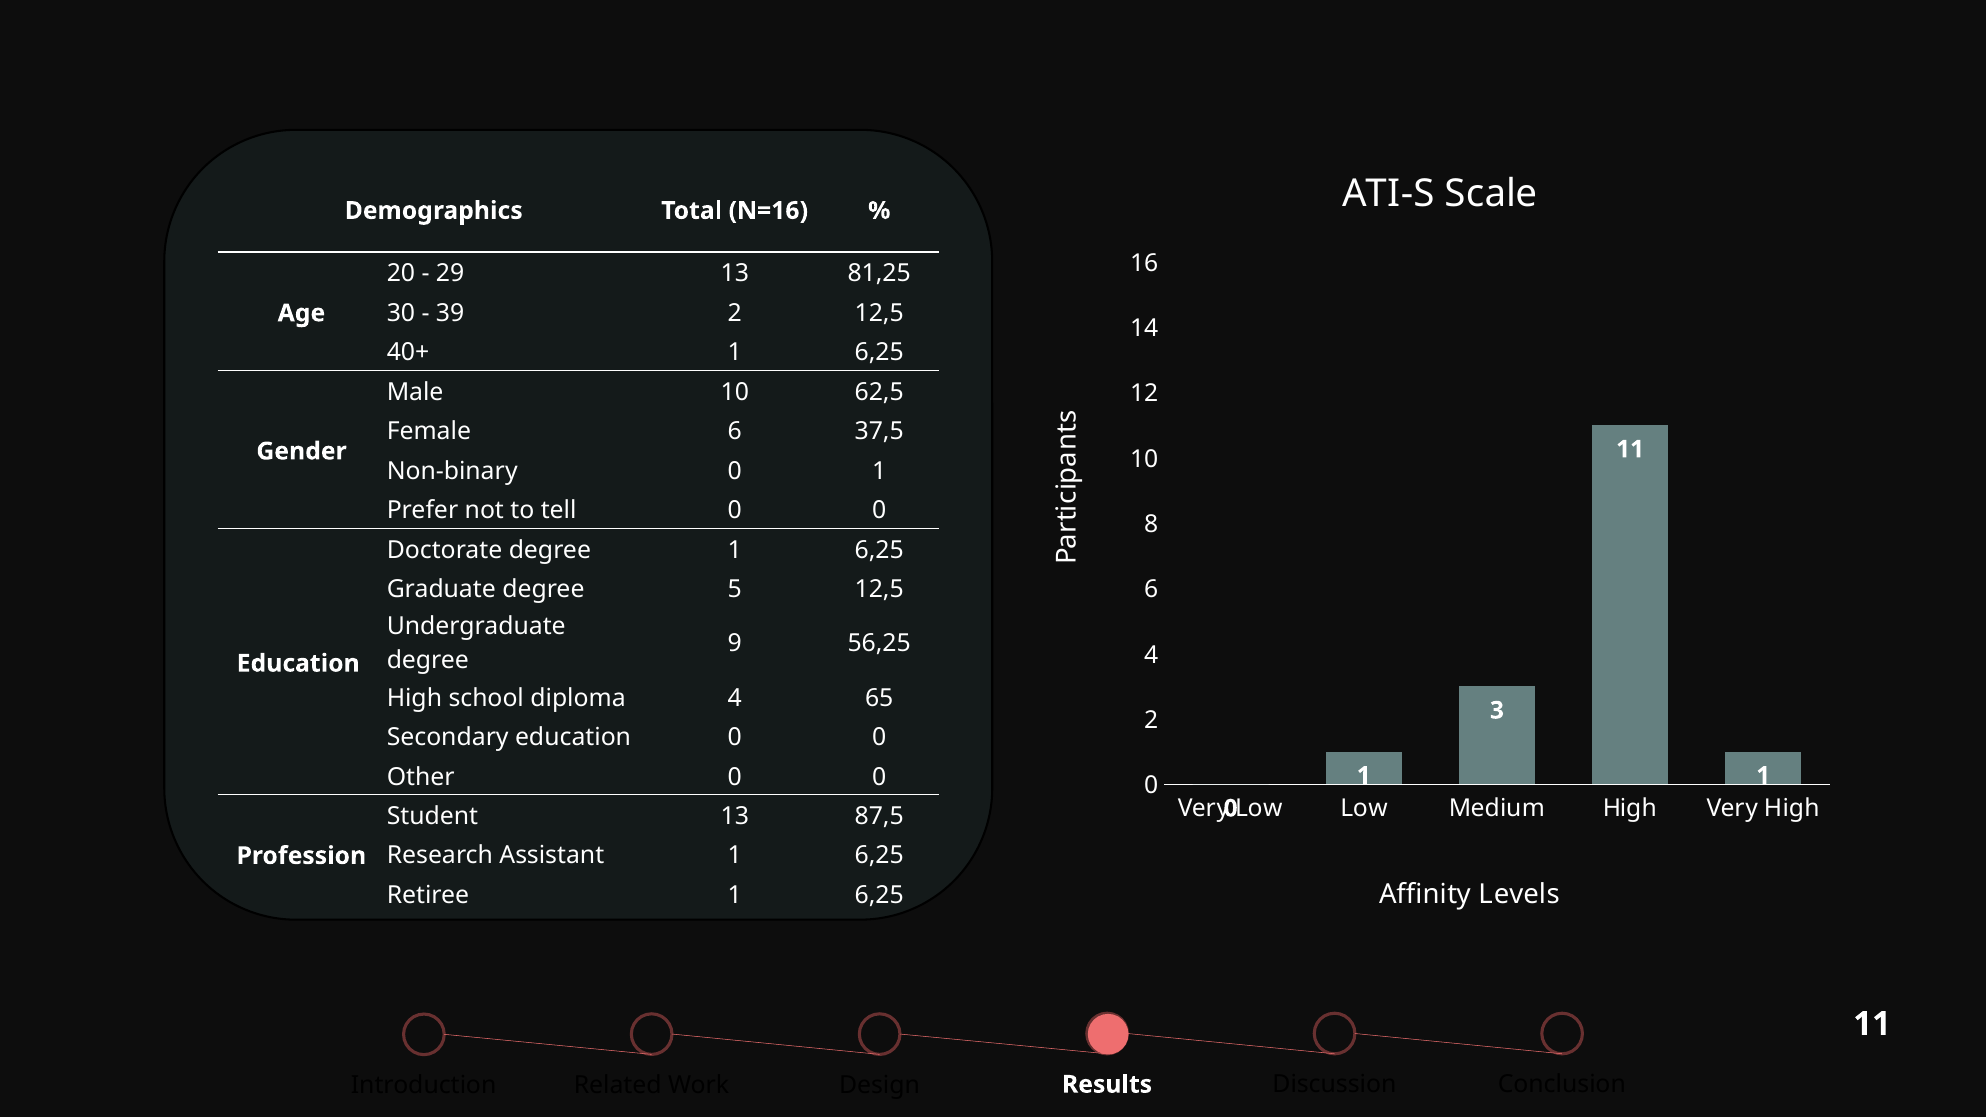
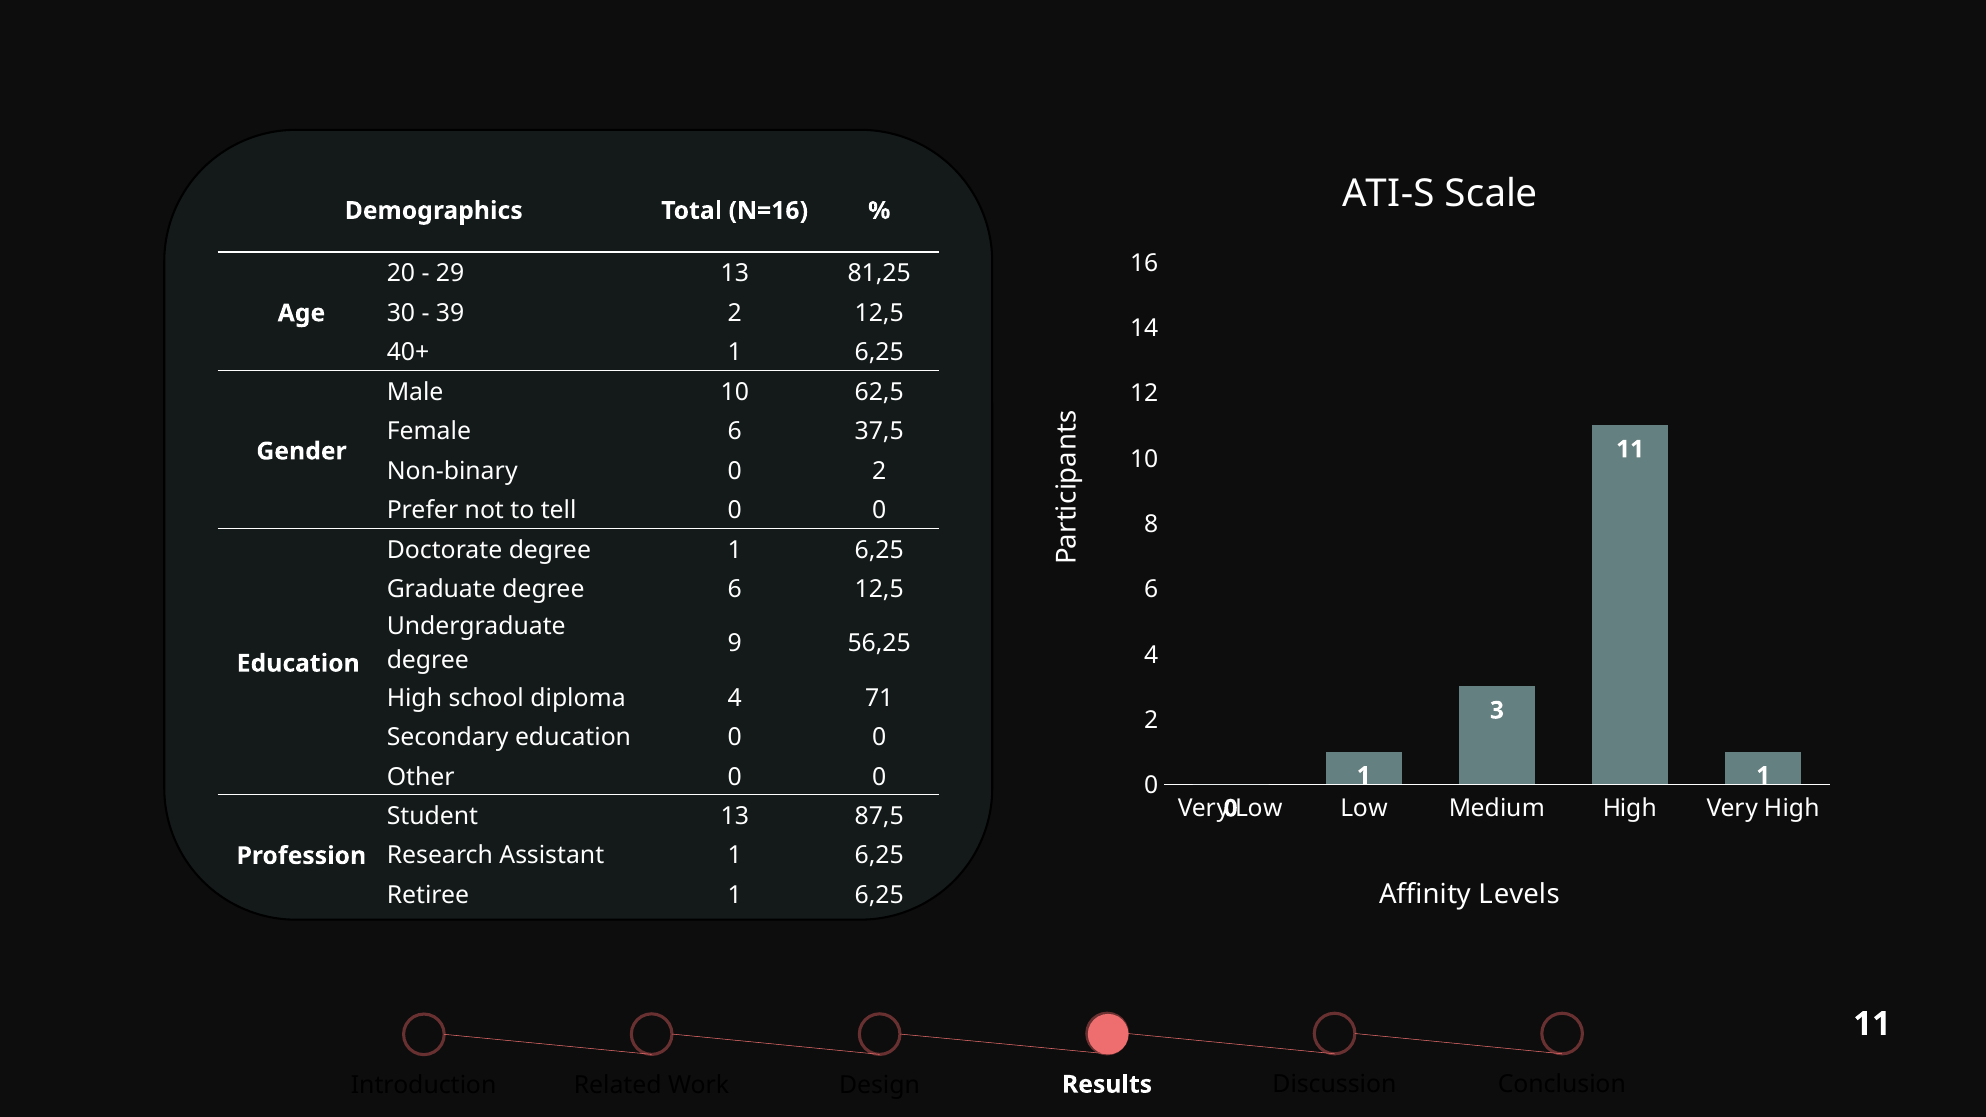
Non-binary 0 1: 1 -> 2
degree 5: 5 -> 6
65: 65 -> 71
